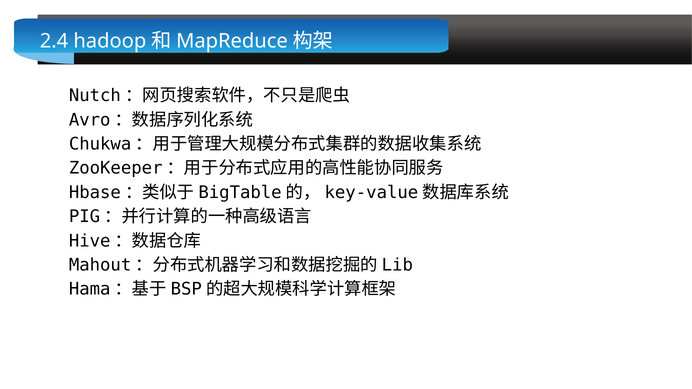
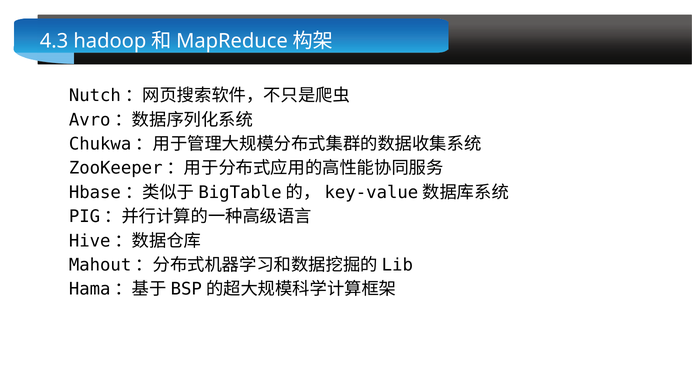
2.4: 2.4 -> 4.3
